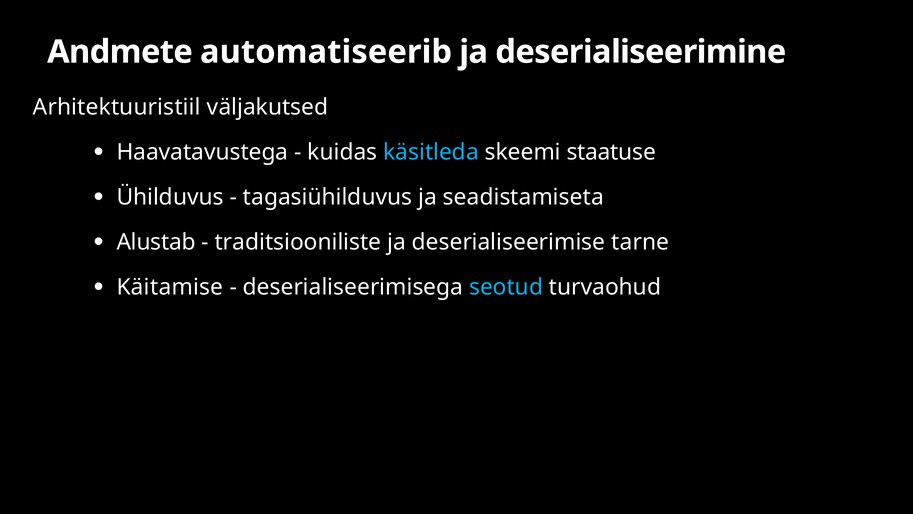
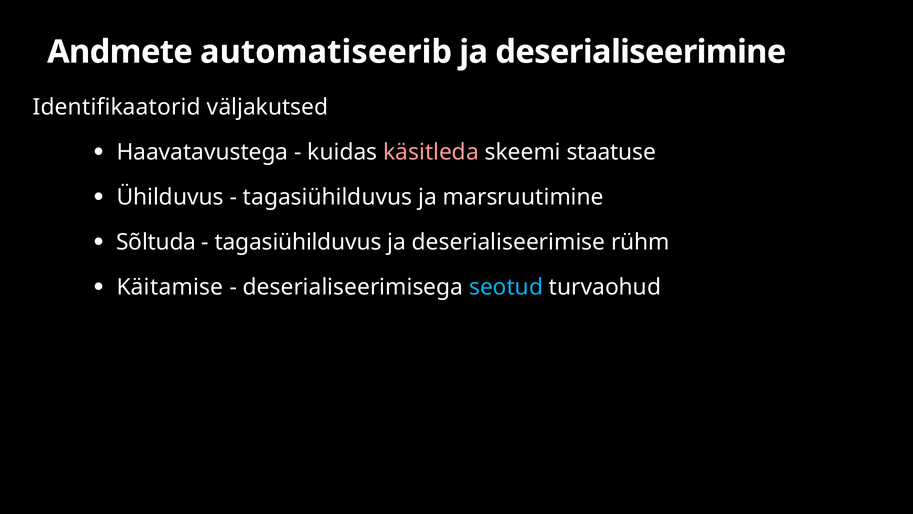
Arhitektuuristiil: Arhitektuuristiil -> Identifikaatorid
käsitleda colour: light blue -> pink
seadistamiseta: seadistamiseta -> marsruutimine
Alustab: Alustab -> Sõltuda
traditsiooniliste at (298, 242): traditsiooniliste -> tagasiühilduvus
tarne: tarne -> rühm
